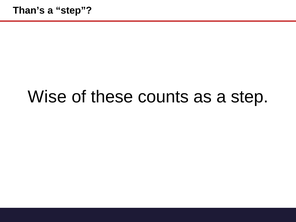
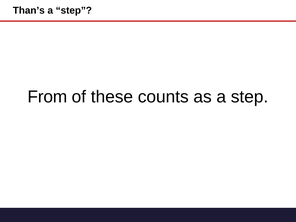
Wise: Wise -> From
